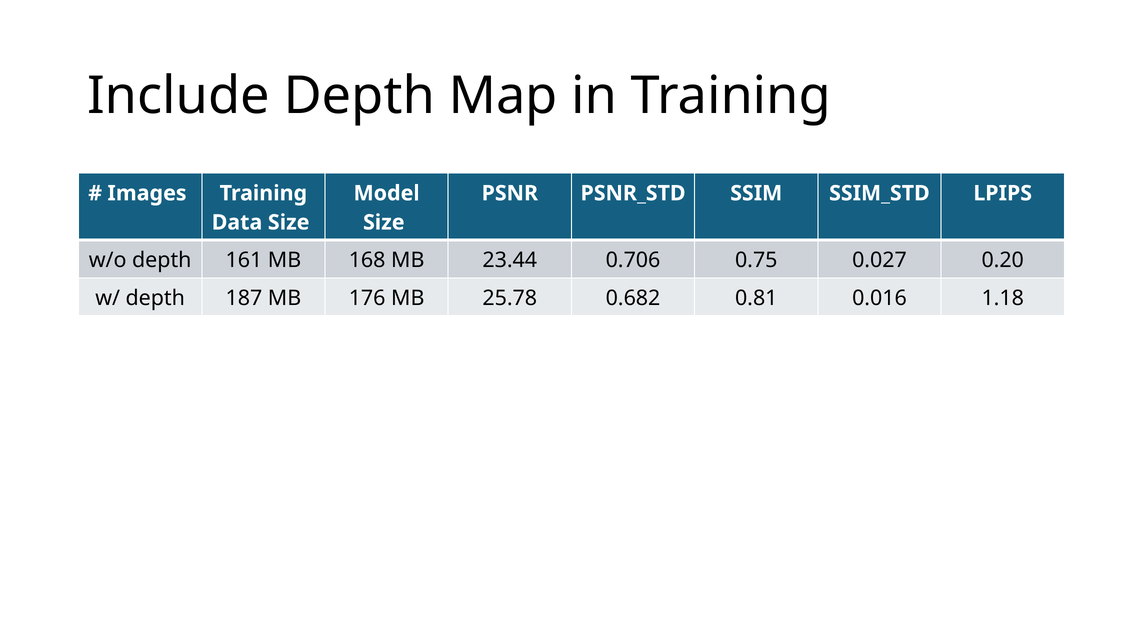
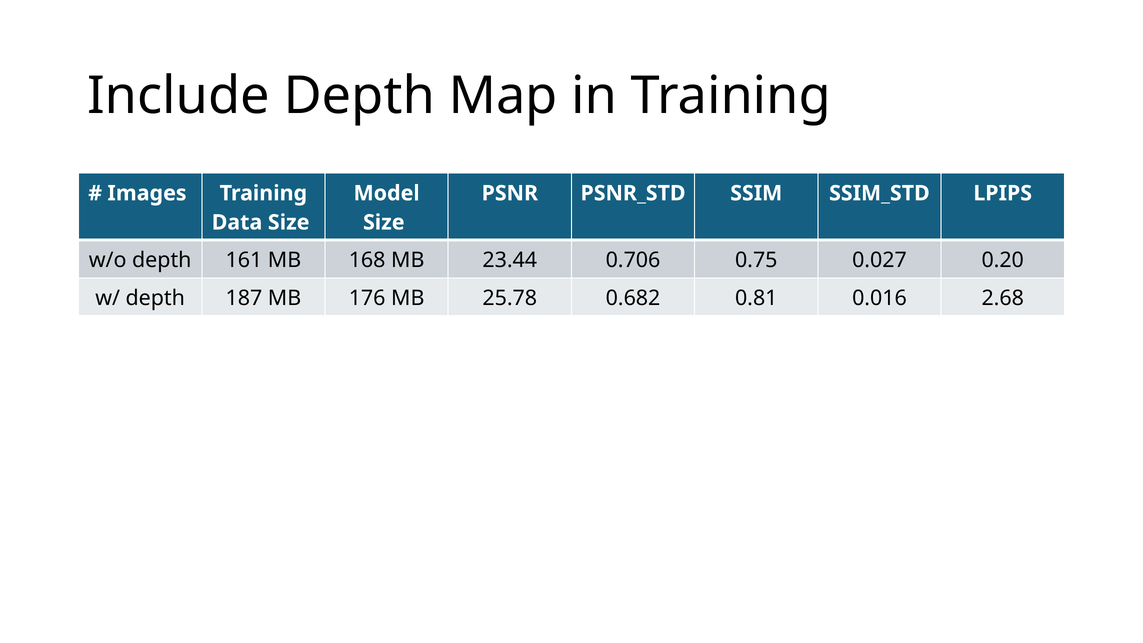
1.18: 1.18 -> 2.68
